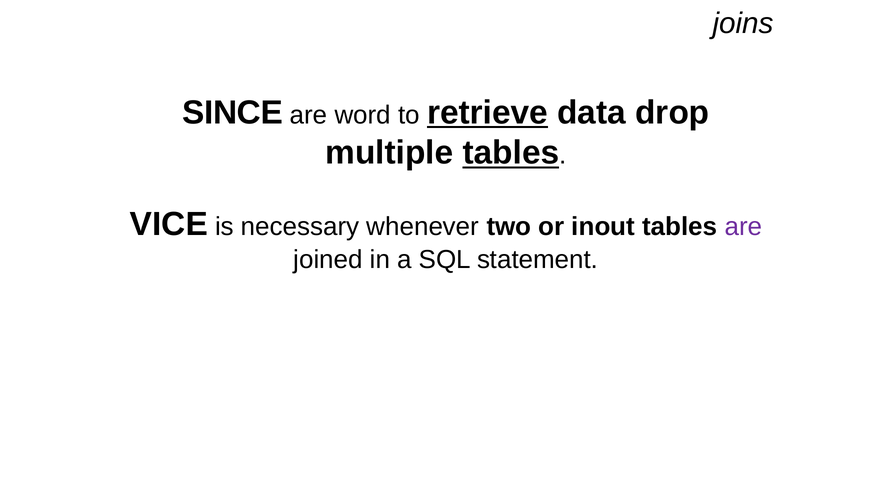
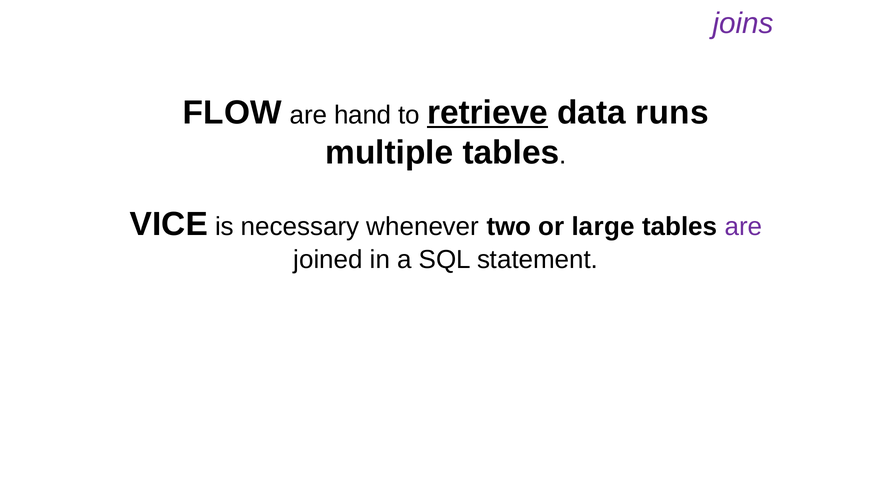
joins colour: black -> purple
SINCE: SINCE -> FLOW
word: word -> hand
drop: drop -> runs
tables at (511, 153) underline: present -> none
inout: inout -> large
